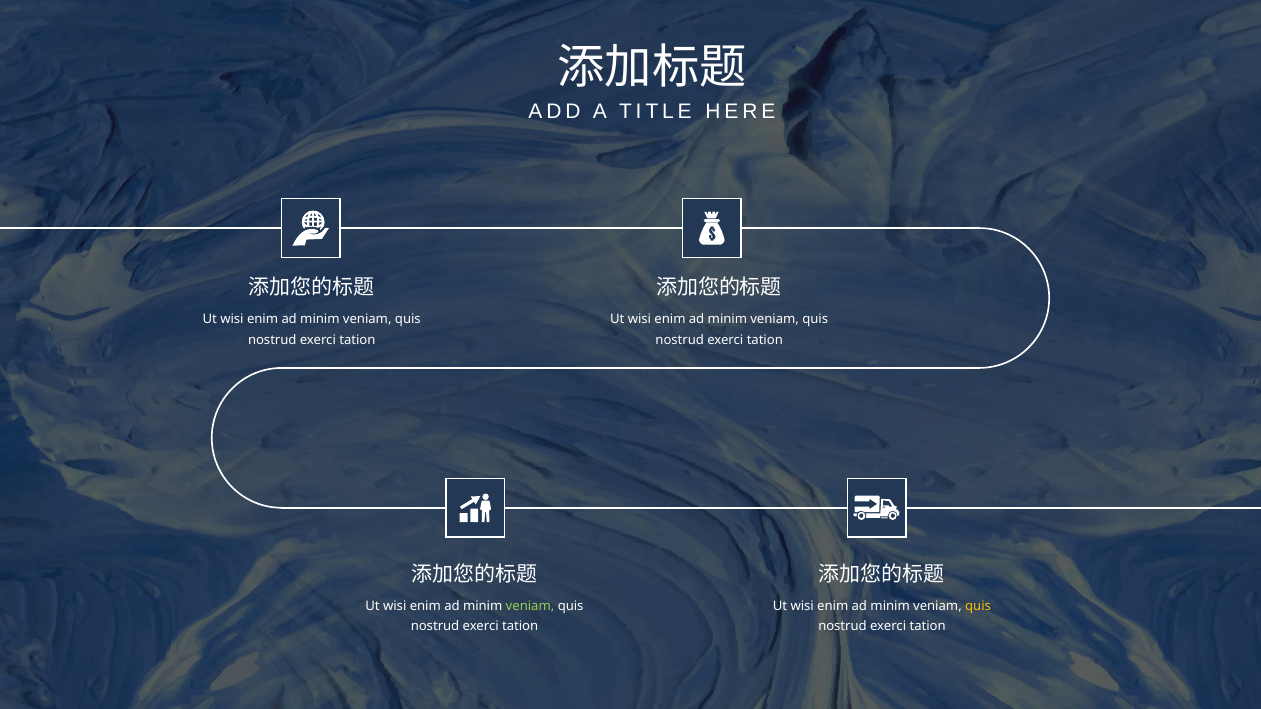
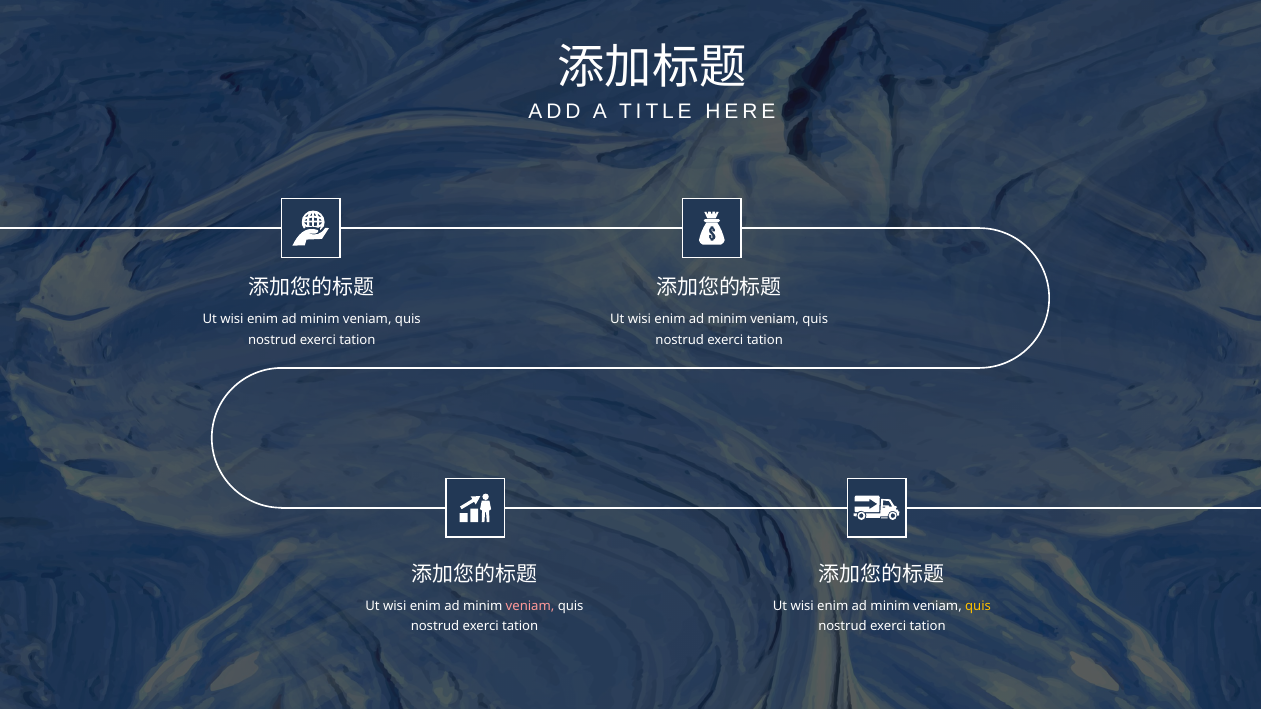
veniam at (530, 606) colour: light green -> pink
